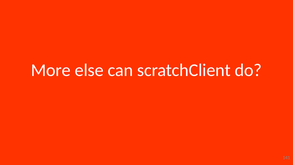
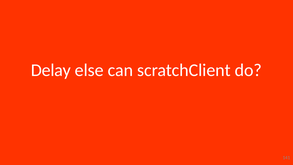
More: More -> Delay
